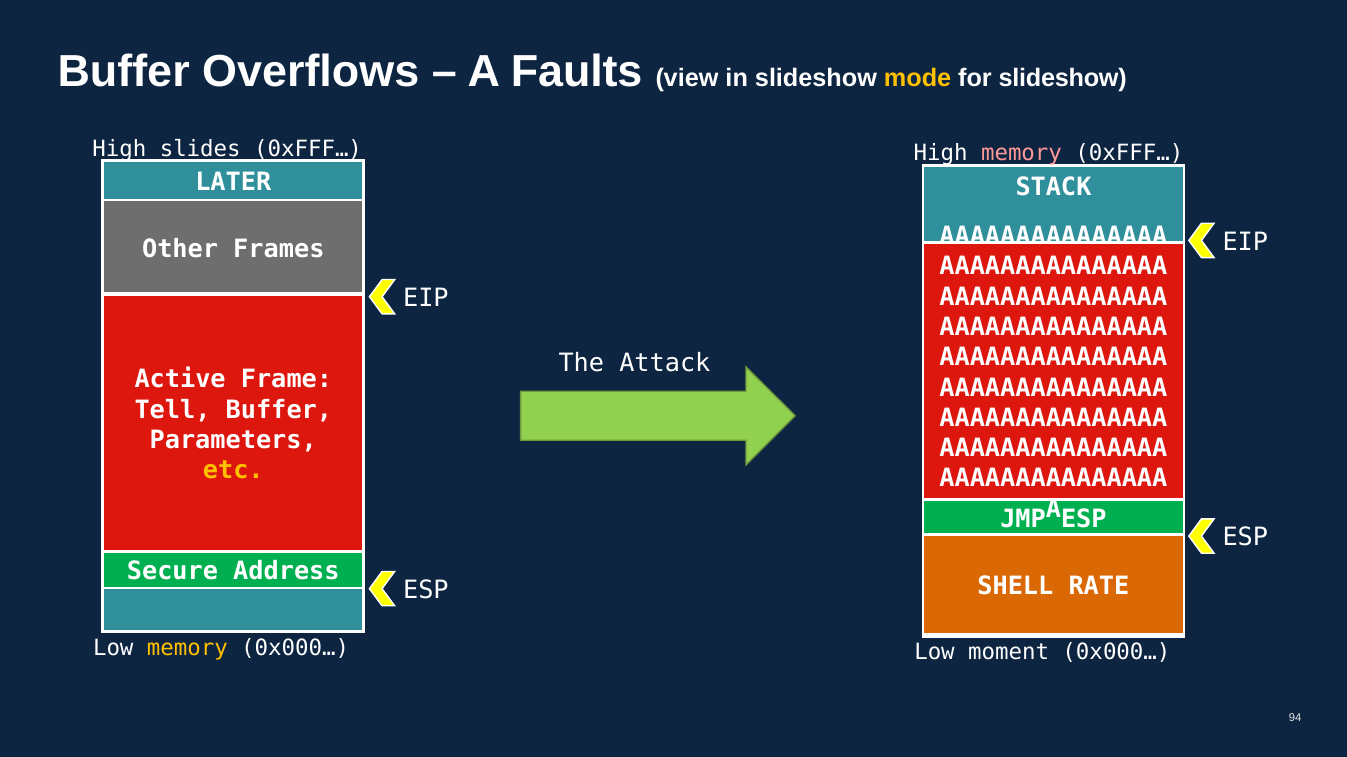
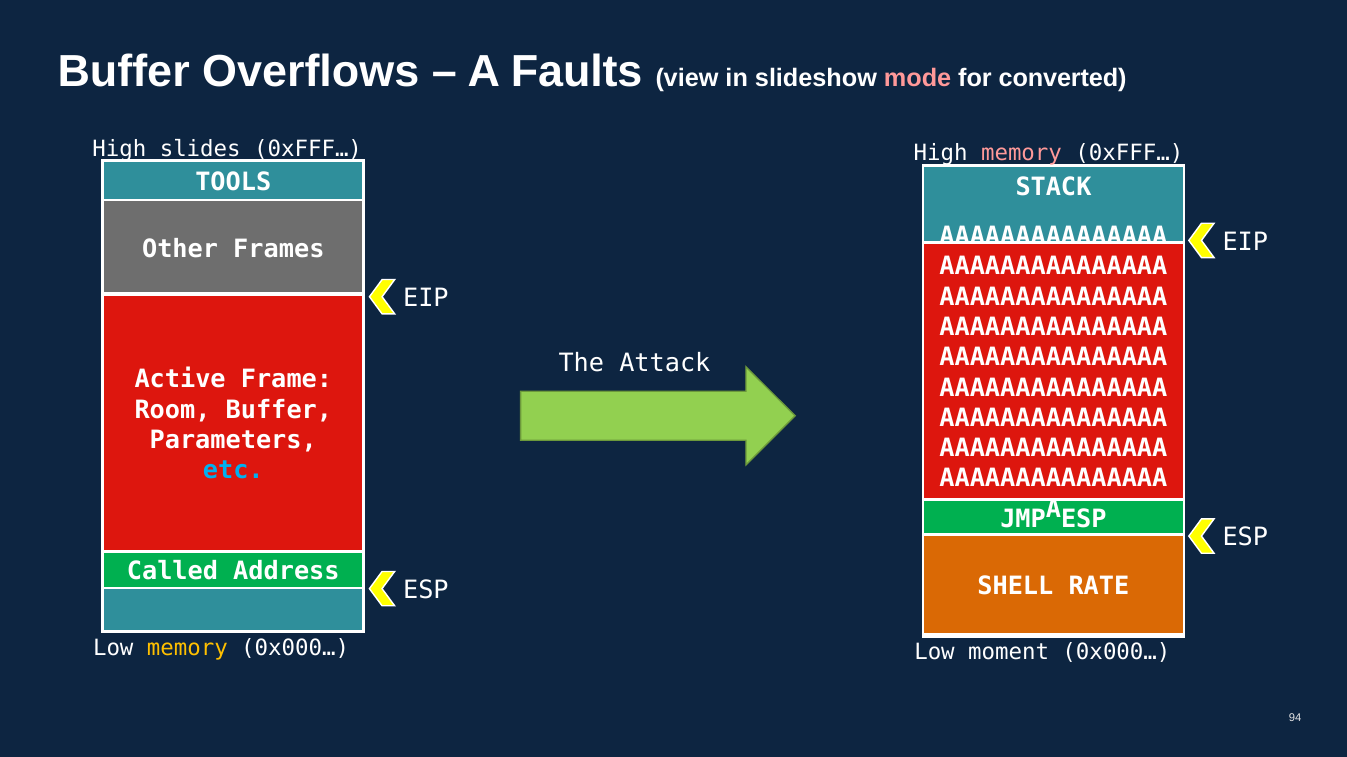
mode colour: yellow -> pink
for slideshow: slideshow -> converted
LATER: LATER -> TOOLS
Tell: Tell -> Room
etc colour: yellow -> light blue
Secure: Secure -> Called
